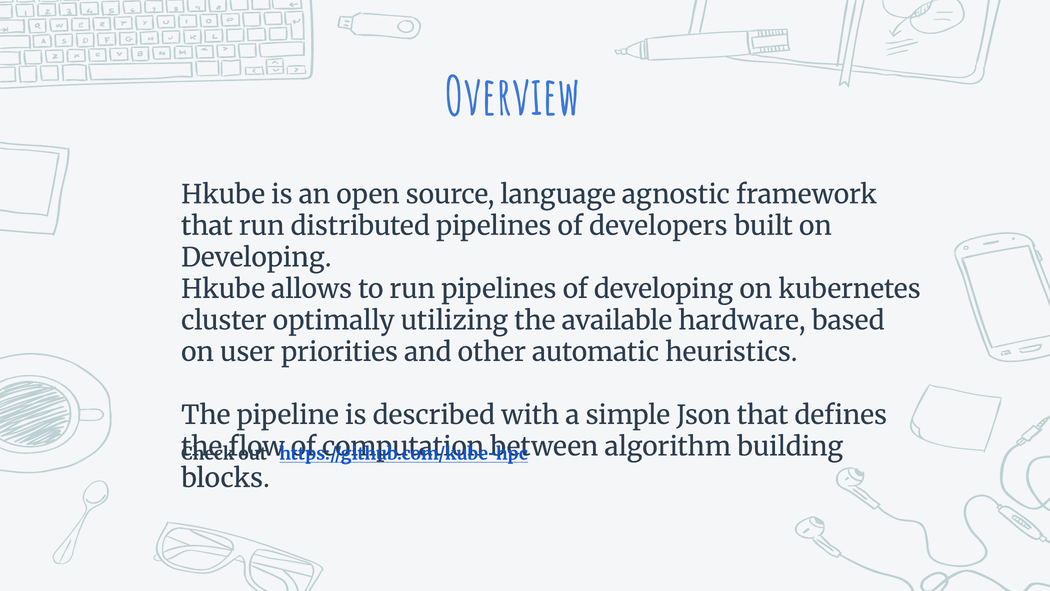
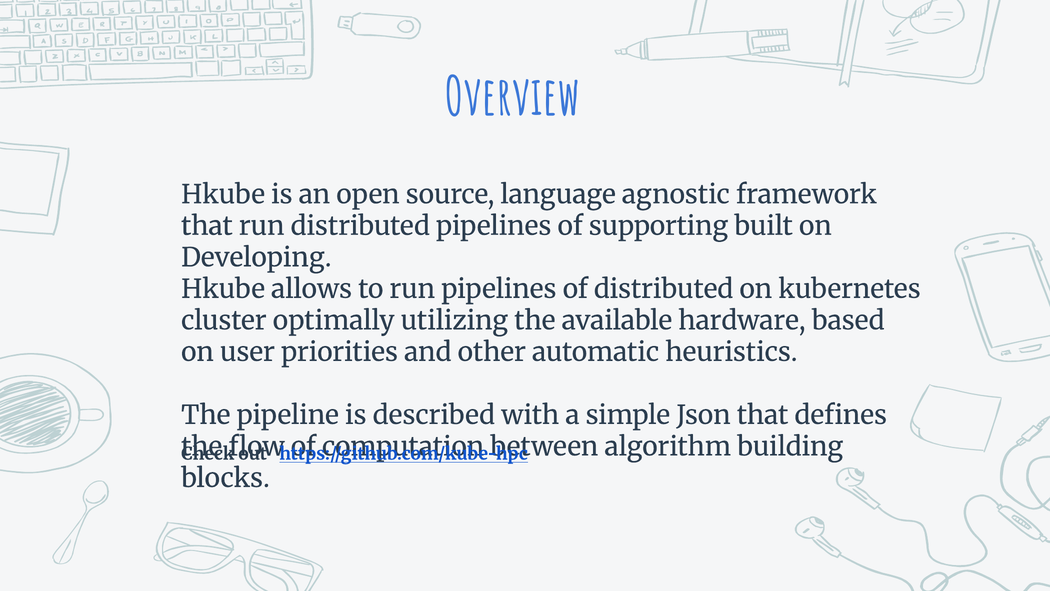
developers: developers -> supporting
of developing: developing -> distributed
